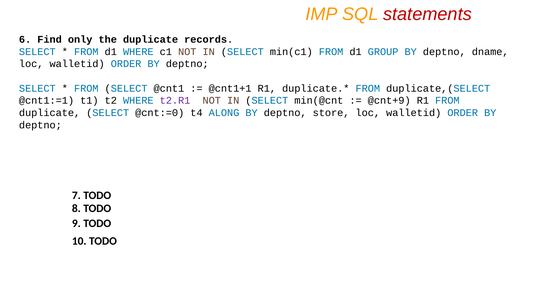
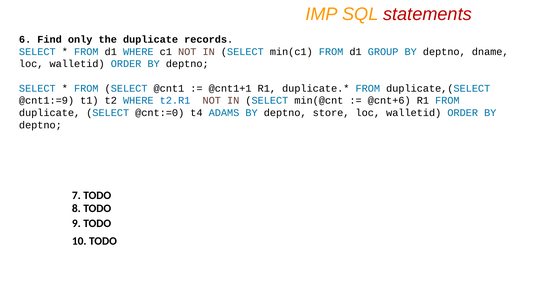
@cnt1:=1: @cnt1:=1 -> @cnt1:=9
t2.R1 colour: purple -> blue
@cnt+9: @cnt+9 -> @cnt+6
ALONG: ALONG -> ADAMS
